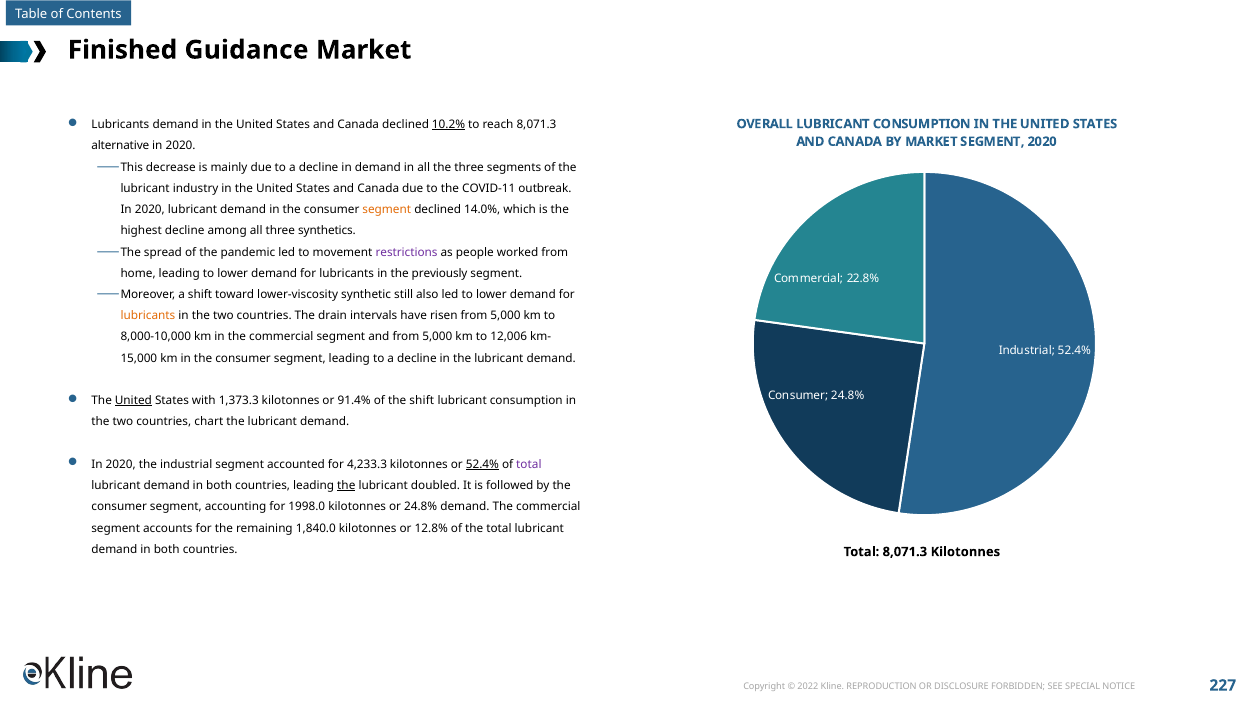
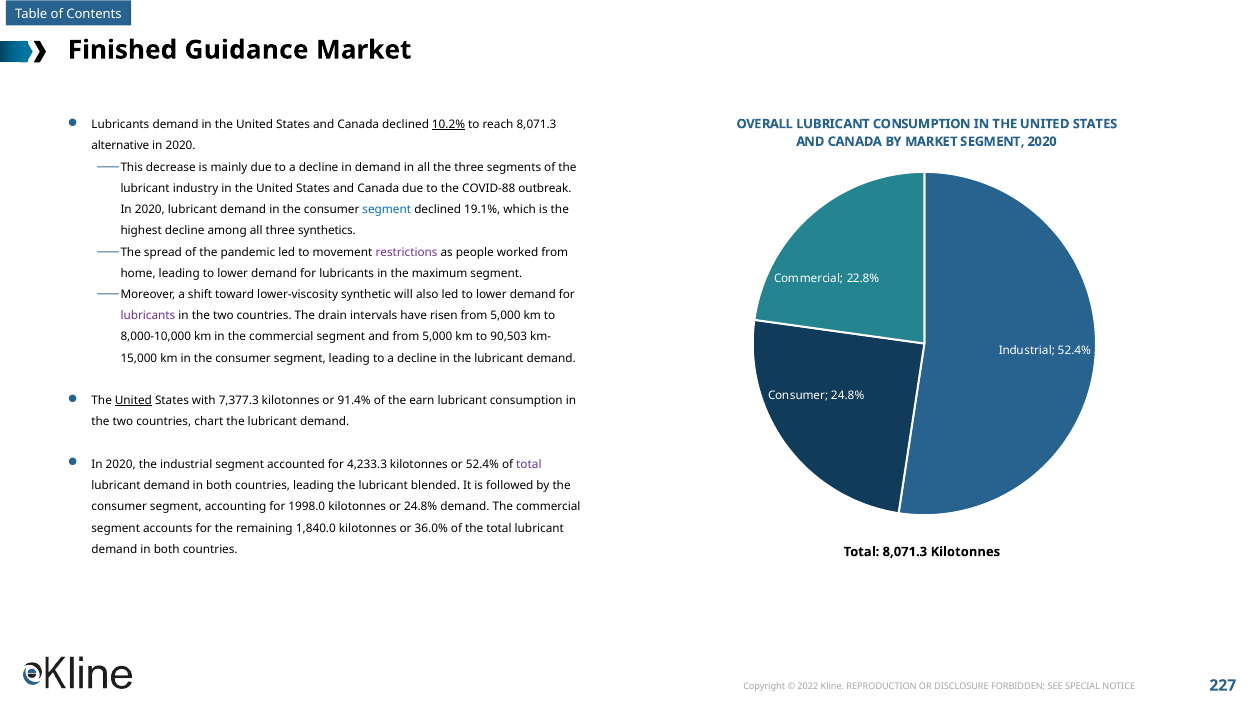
COVID-11: COVID-11 -> COVID-88
segment at (387, 210) colour: orange -> blue
14.0%: 14.0% -> 19.1%
previously: previously -> maximum
still: still -> will
lubricants at (148, 316) colour: orange -> purple
12,006: 12,006 -> 90,503
1,373.3: 1,373.3 -> 7,377.3
the shift: shift -> earn
52.4% at (482, 464) underline: present -> none
the at (346, 486) underline: present -> none
doubled: doubled -> blended
12.8%: 12.8% -> 36.0%
